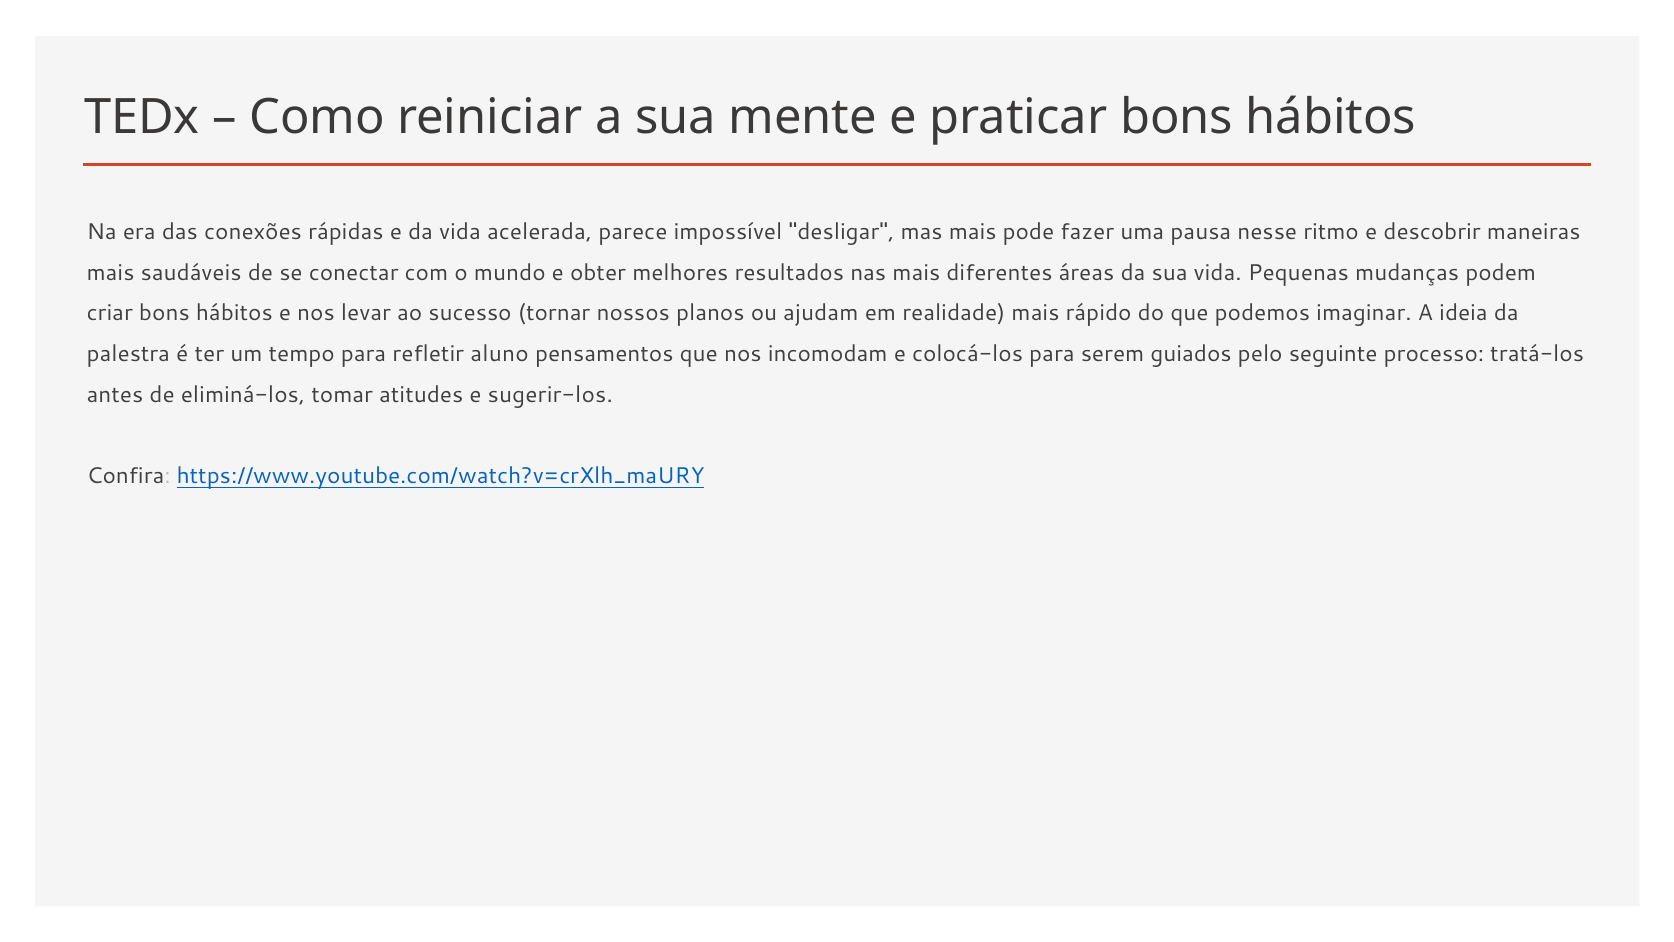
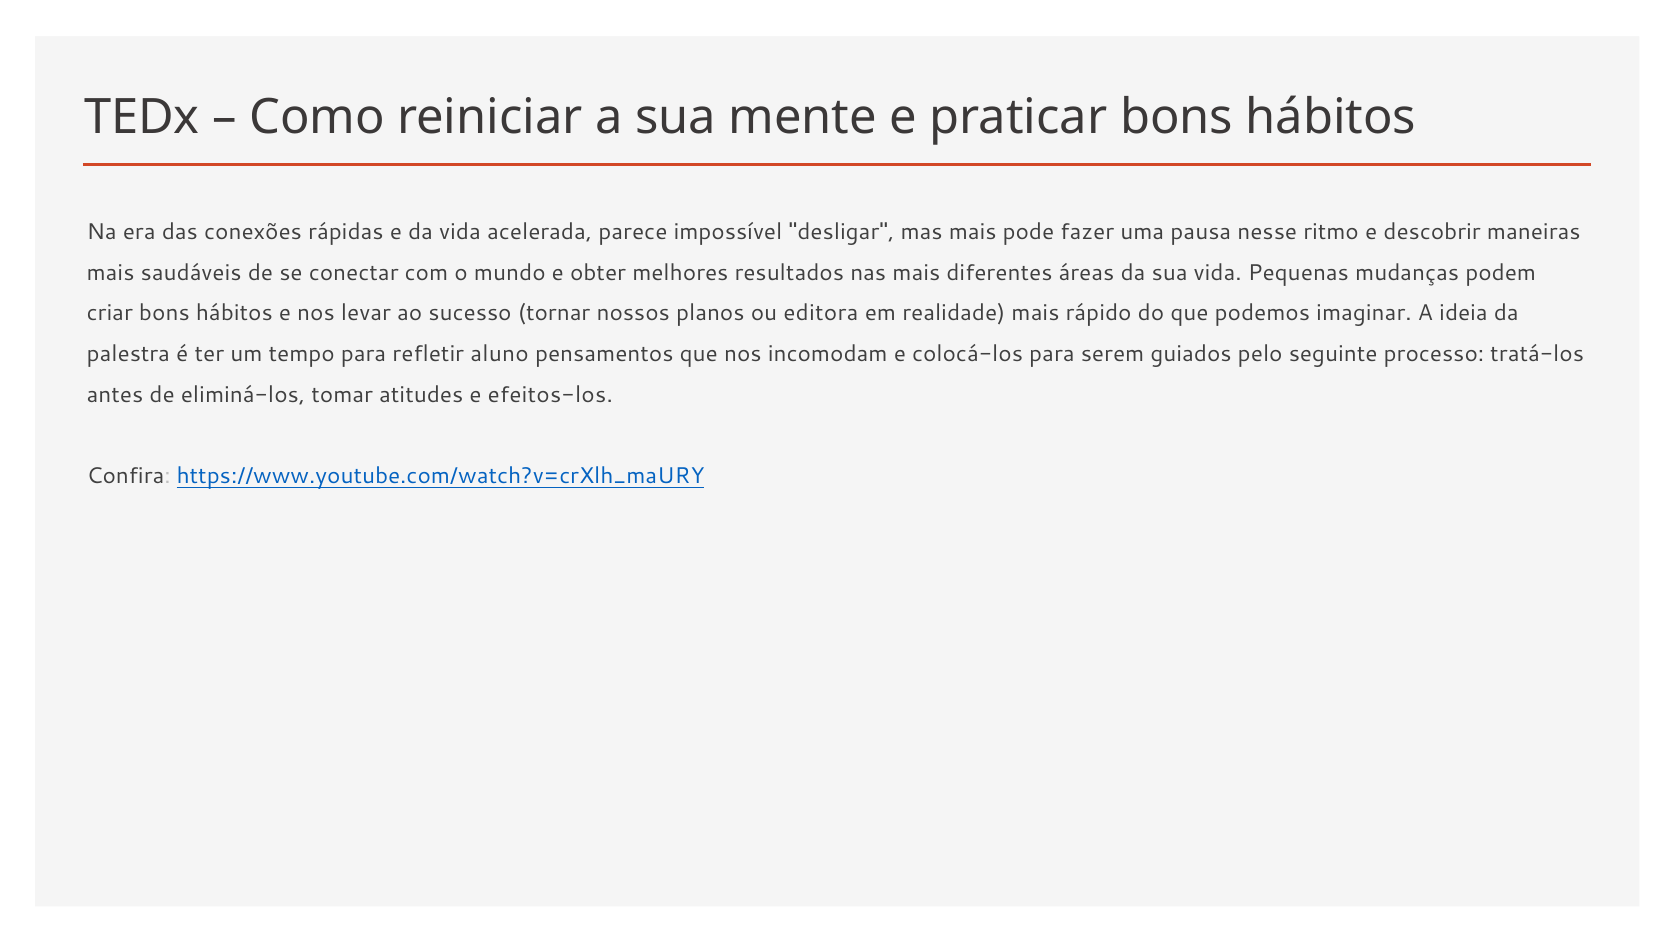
ajudam: ajudam -> editora
sugerir-los: sugerir-los -> efeitos-los
